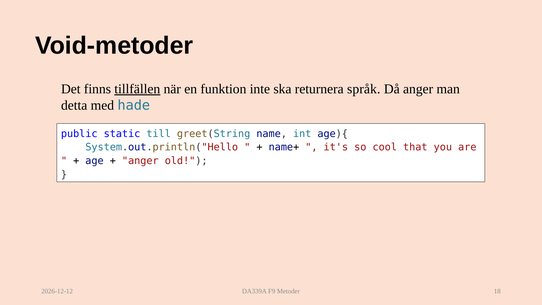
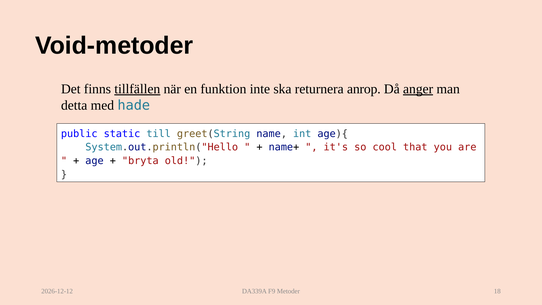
språk: språk -> anrop
anger at (418, 89) underline: none -> present
anger at (140, 161): anger -> bryta
